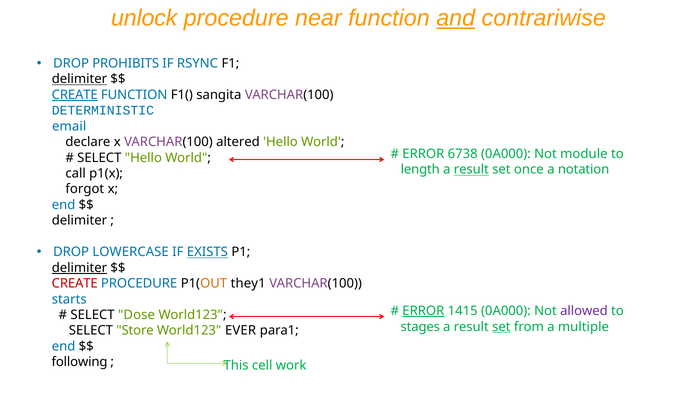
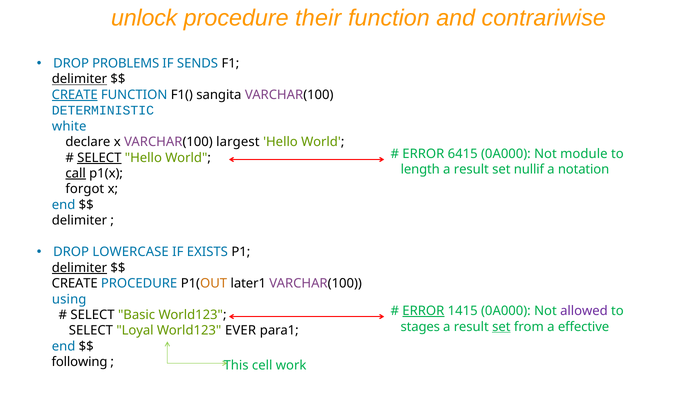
near: near -> their
and underline: present -> none
PROHIBITS: PROHIBITS -> PROBLEMS
RSYNC: RSYNC -> SENDS
email: email -> white
altered: altered -> largest
6738: 6738 -> 6415
SELECT at (99, 158) underline: none -> present
result at (471, 170) underline: present -> none
once: once -> nullif
call underline: none -> present
EXISTS underline: present -> none
CREATE at (75, 284) colour: red -> black
they1: they1 -> later1
starts: starts -> using
Dose: Dose -> Basic
multiple: multiple -> effective
Store: Store -> Loyal
